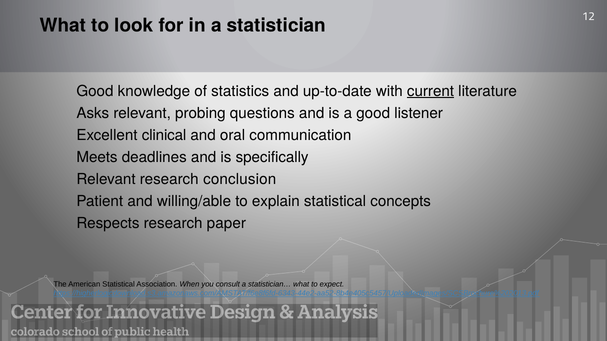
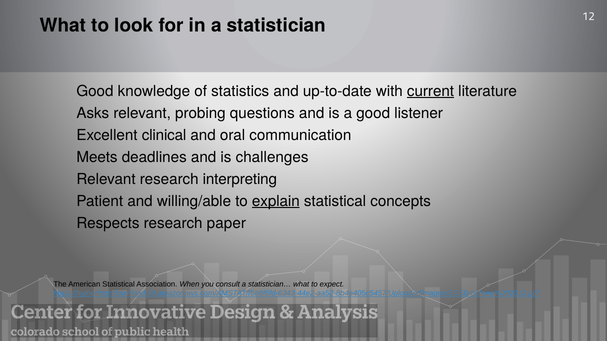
specifically: specifically -> challenges
conclusion: conclusion -> interpreting
explain underline: none -> present
